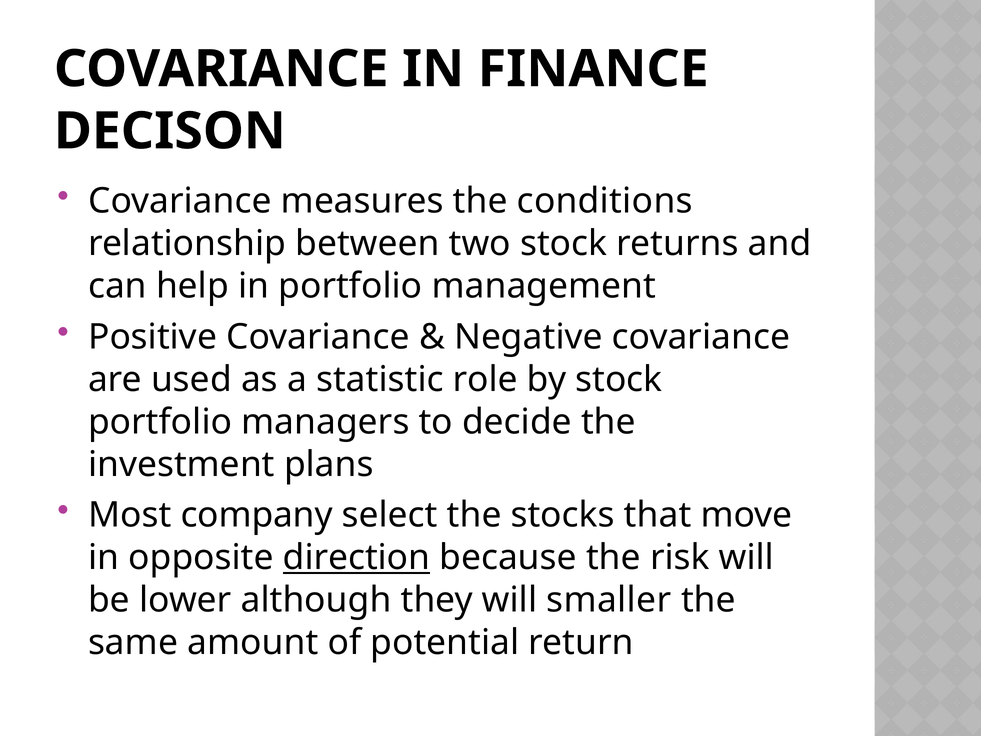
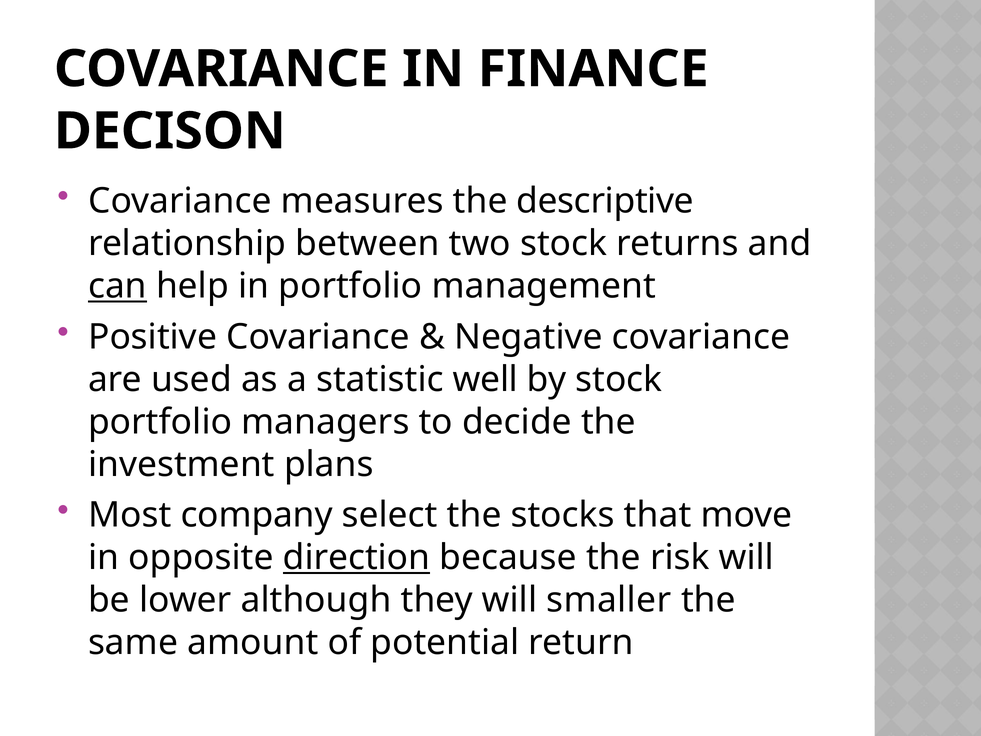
conditions: conditions -> descriptive
can underline: none -> present
role: role -> well
